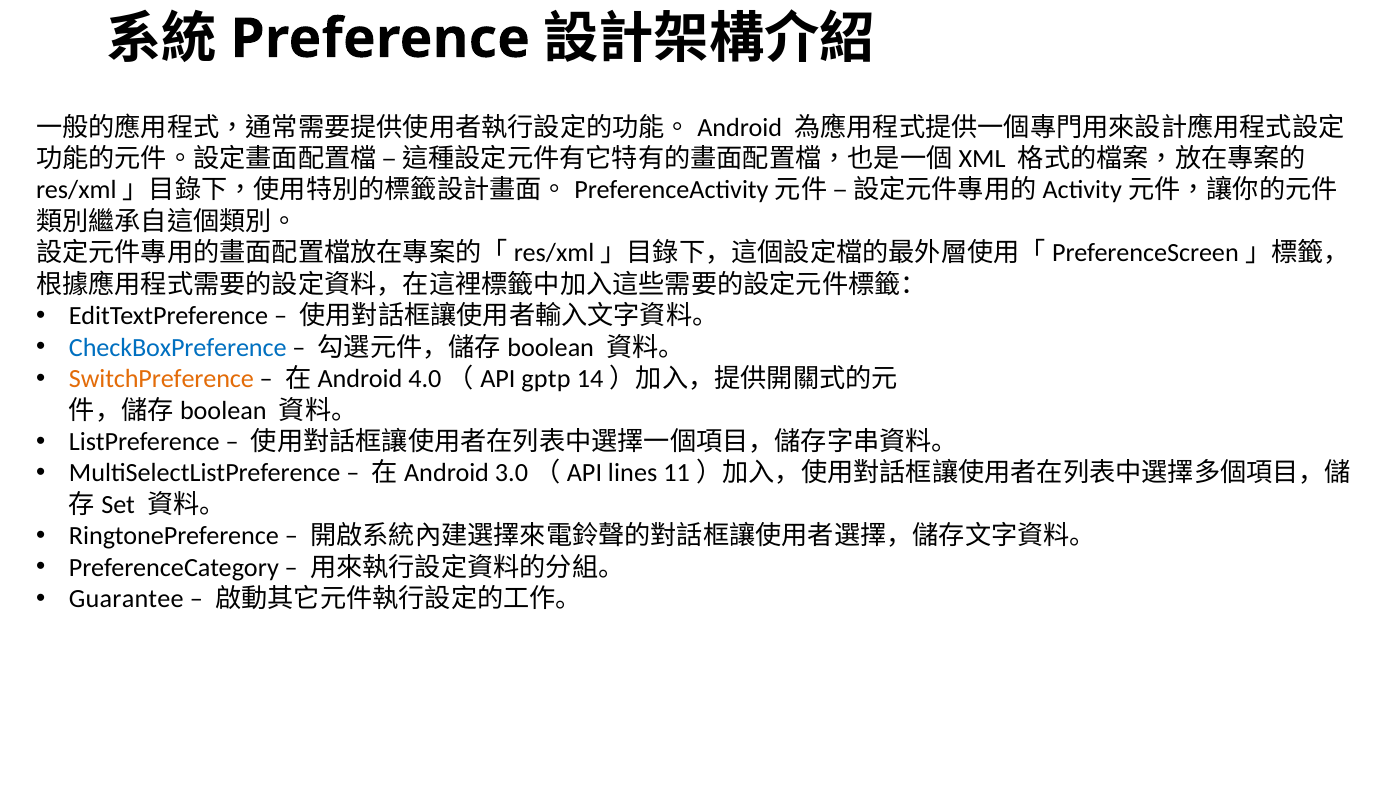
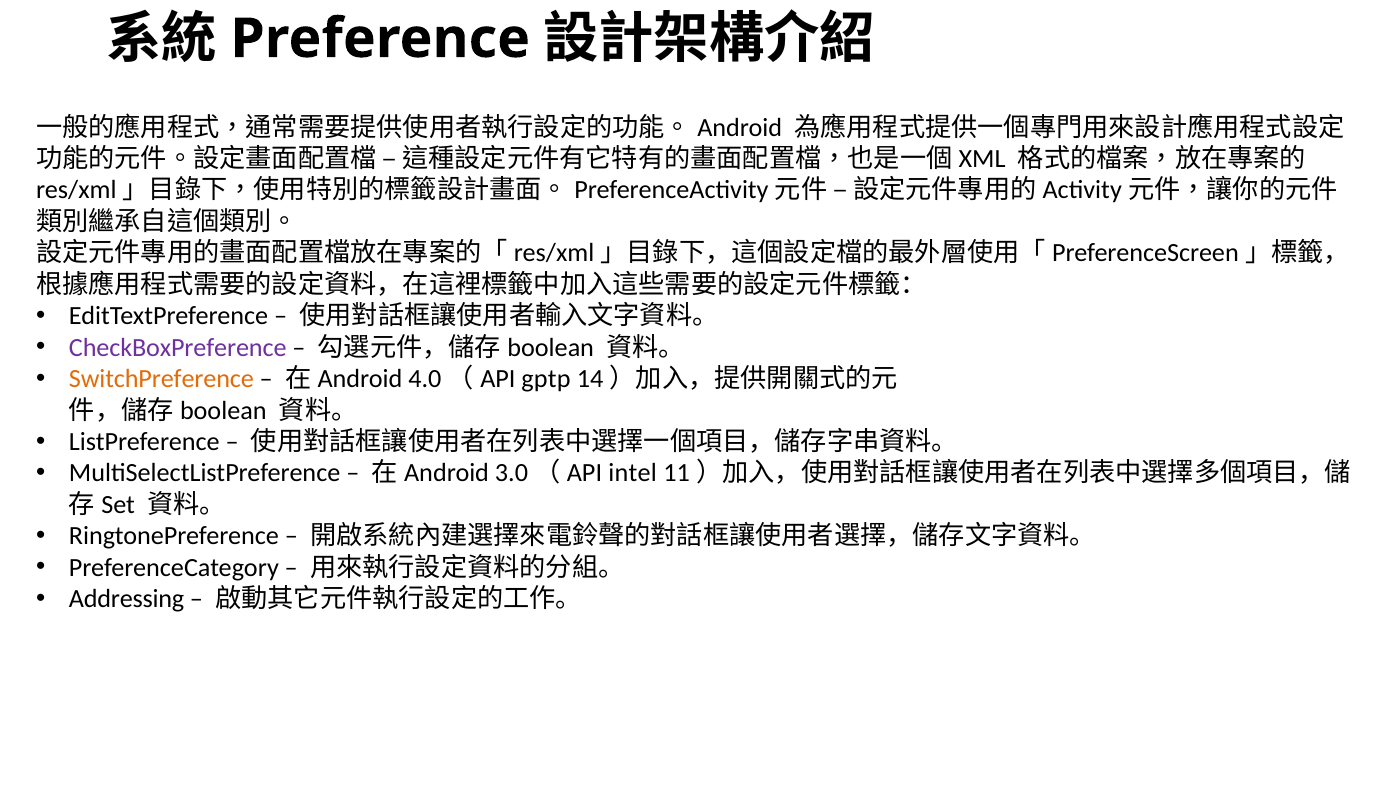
CheckBoxPreference colour: blue -> purple
lines: lines -> intel
Guarantee: Guarantee -> Addressing
